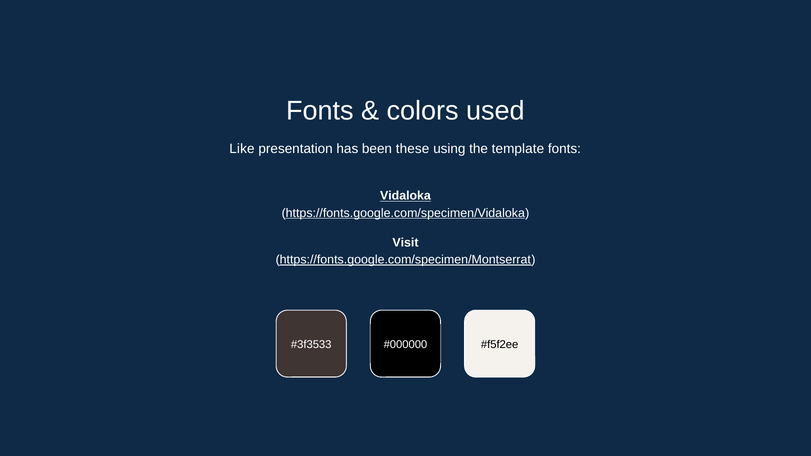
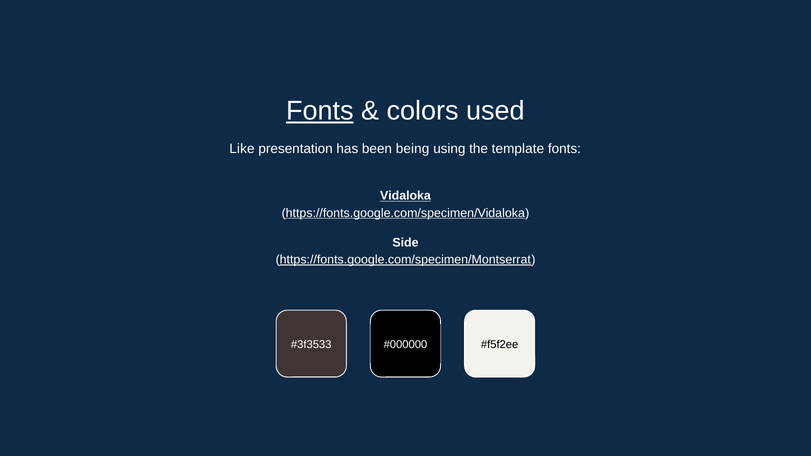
Fonts at (320, 111) underline: none -> present
these: these -> being
Visit: Visit -> Side
